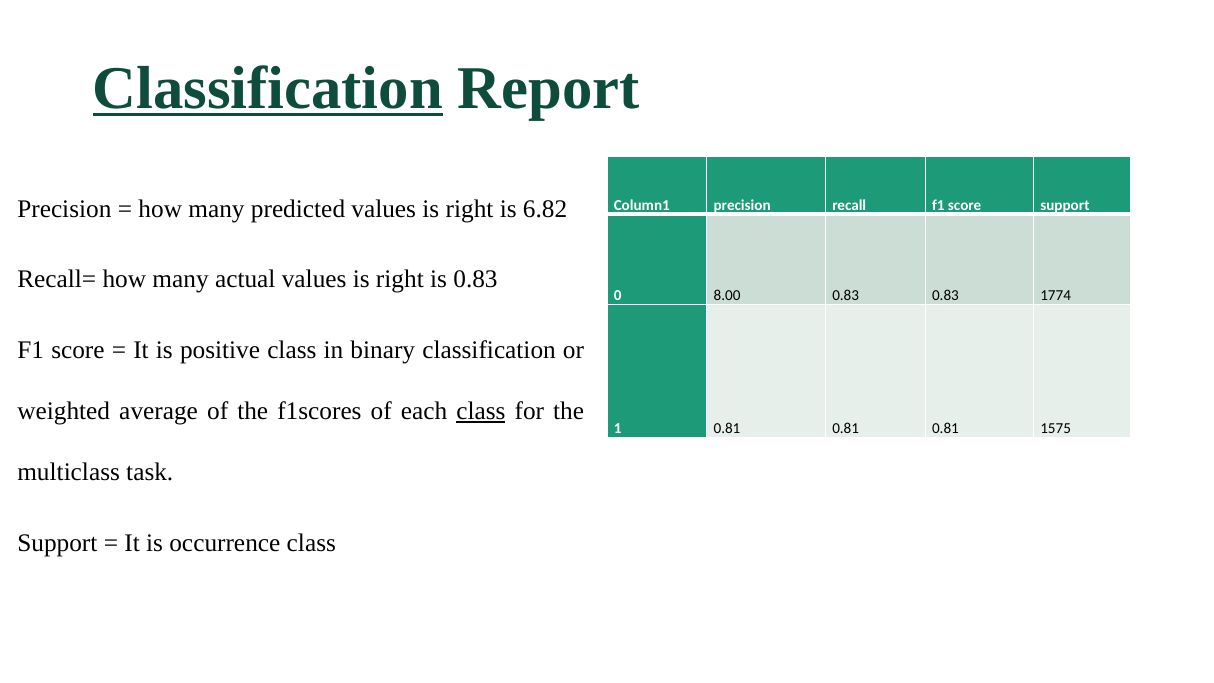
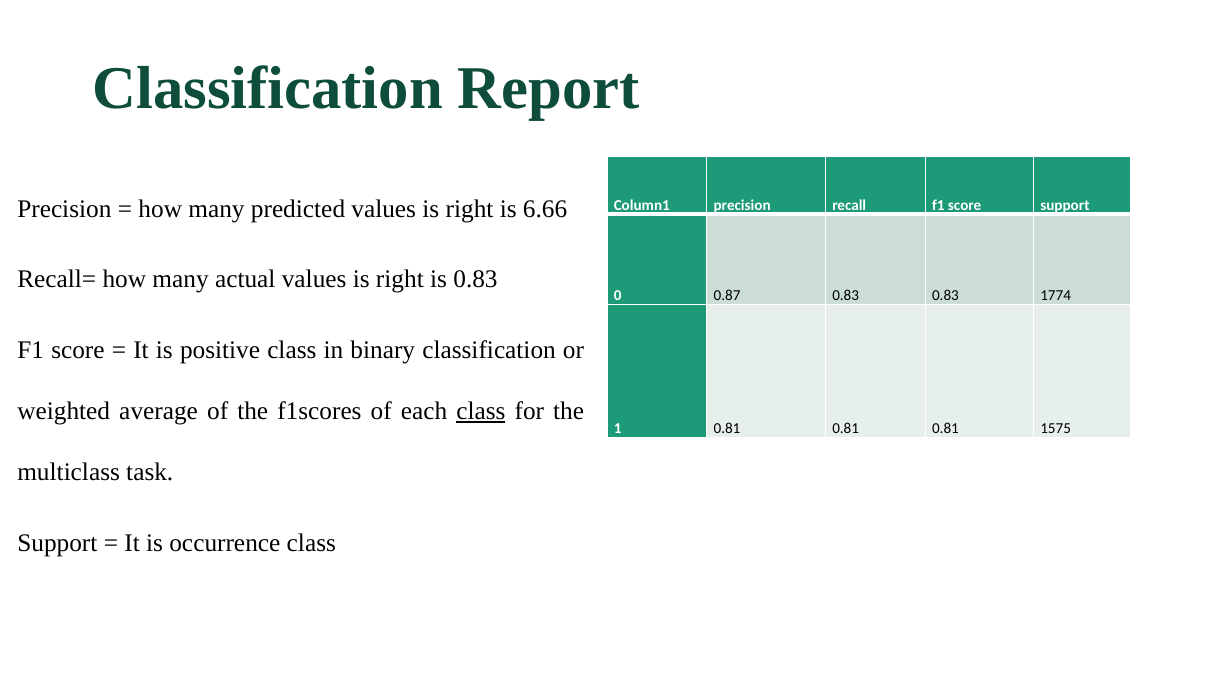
Classification at (268, 88) underline: present -> none
6.82: 6.82 -> 6.66
8.00: 8.00 -> 0.87
